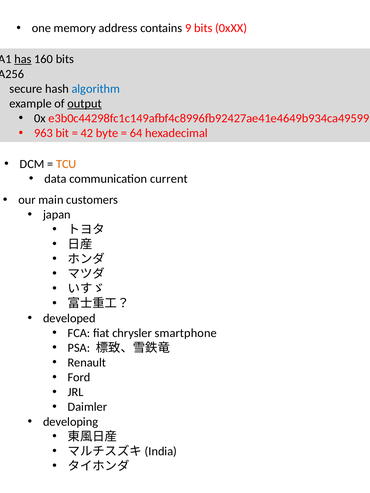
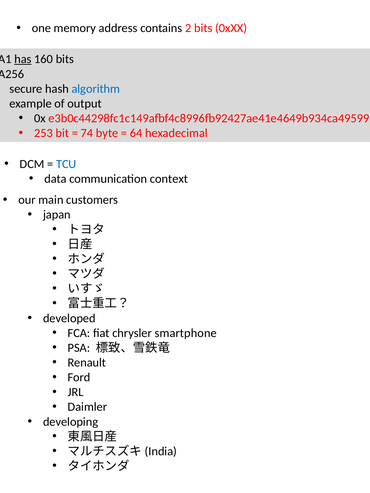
9: 9 -> 2
output underline: present -> none
963: 963 -> 253
42: 42 -> 74
TCU colour: orange -> blue
current: current -> context
